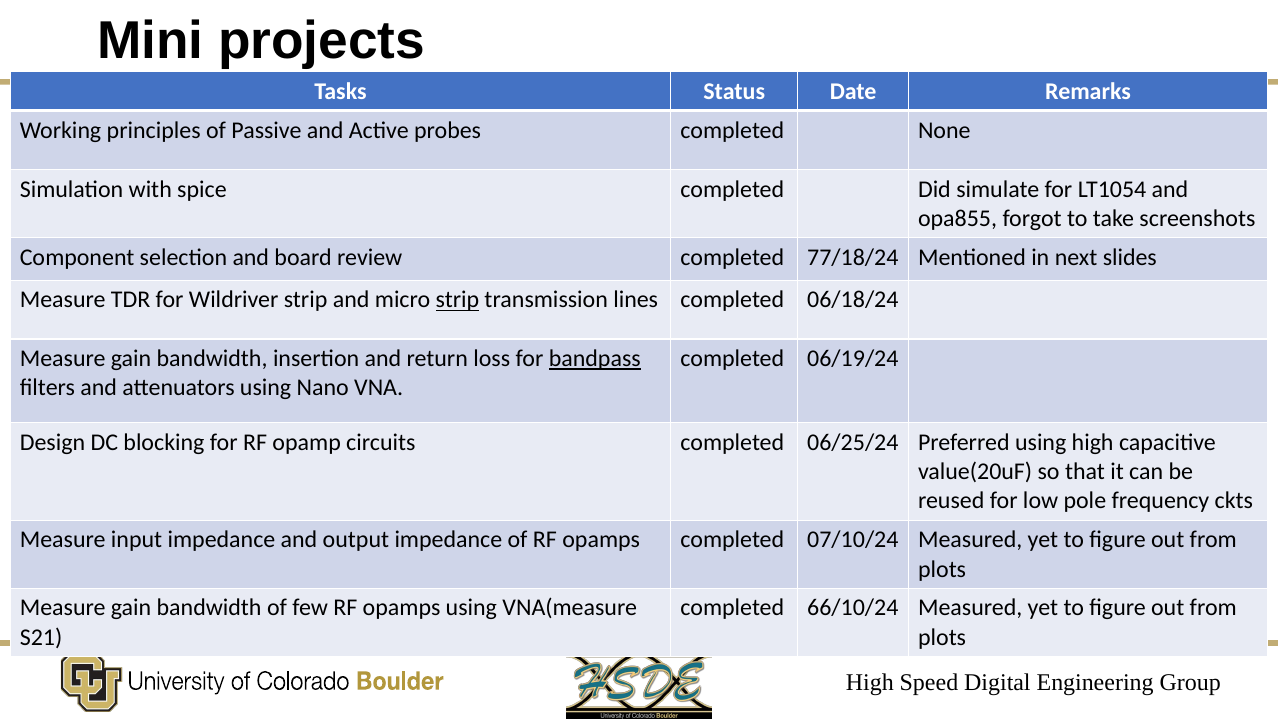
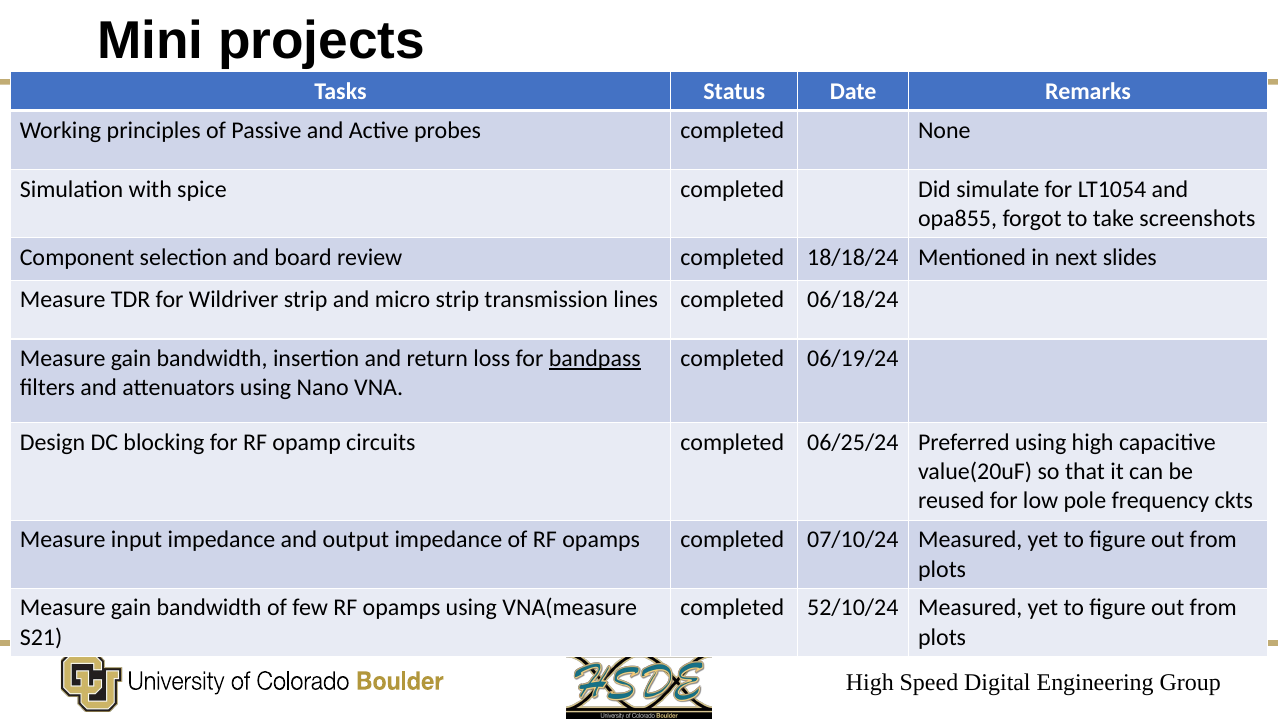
77/18/24: 77/18/24 -> 18/18/24
strip at (457, 300) underline: present -> none
66/10/24: 66/10/24 -> 52/10/24
